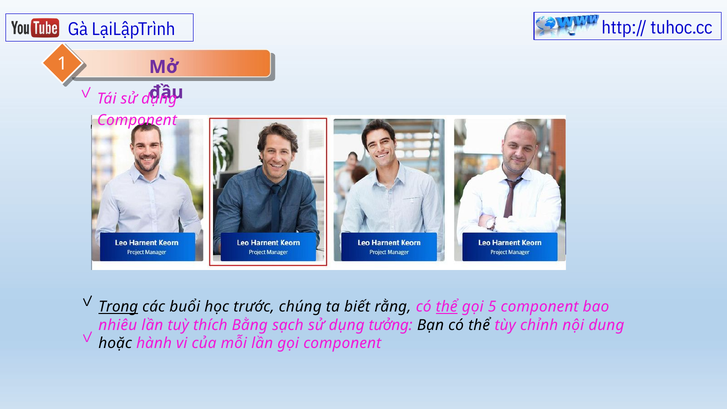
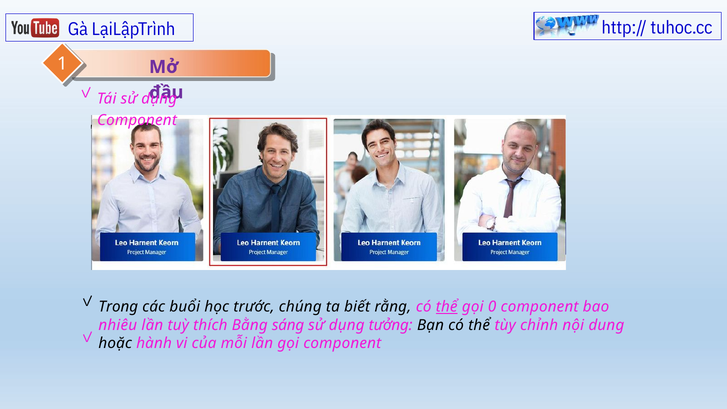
Trong underline: present -> none
5: 5 -> 0
sạch: sạch -> sáng
